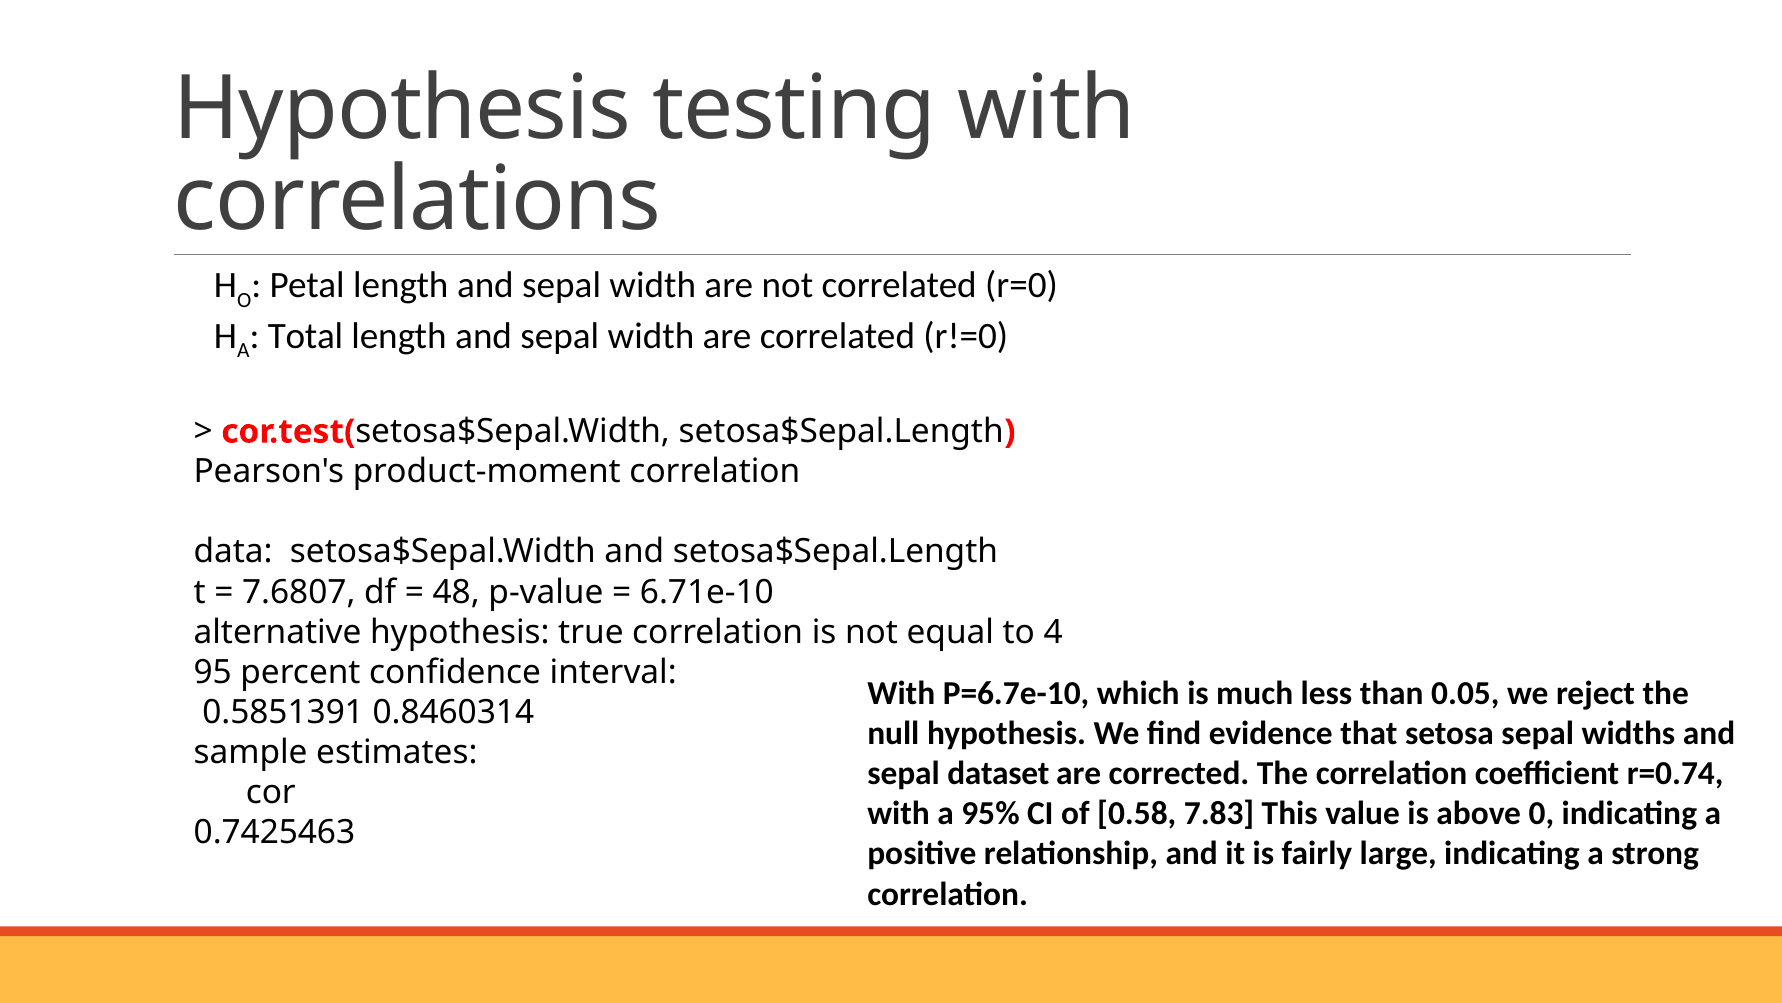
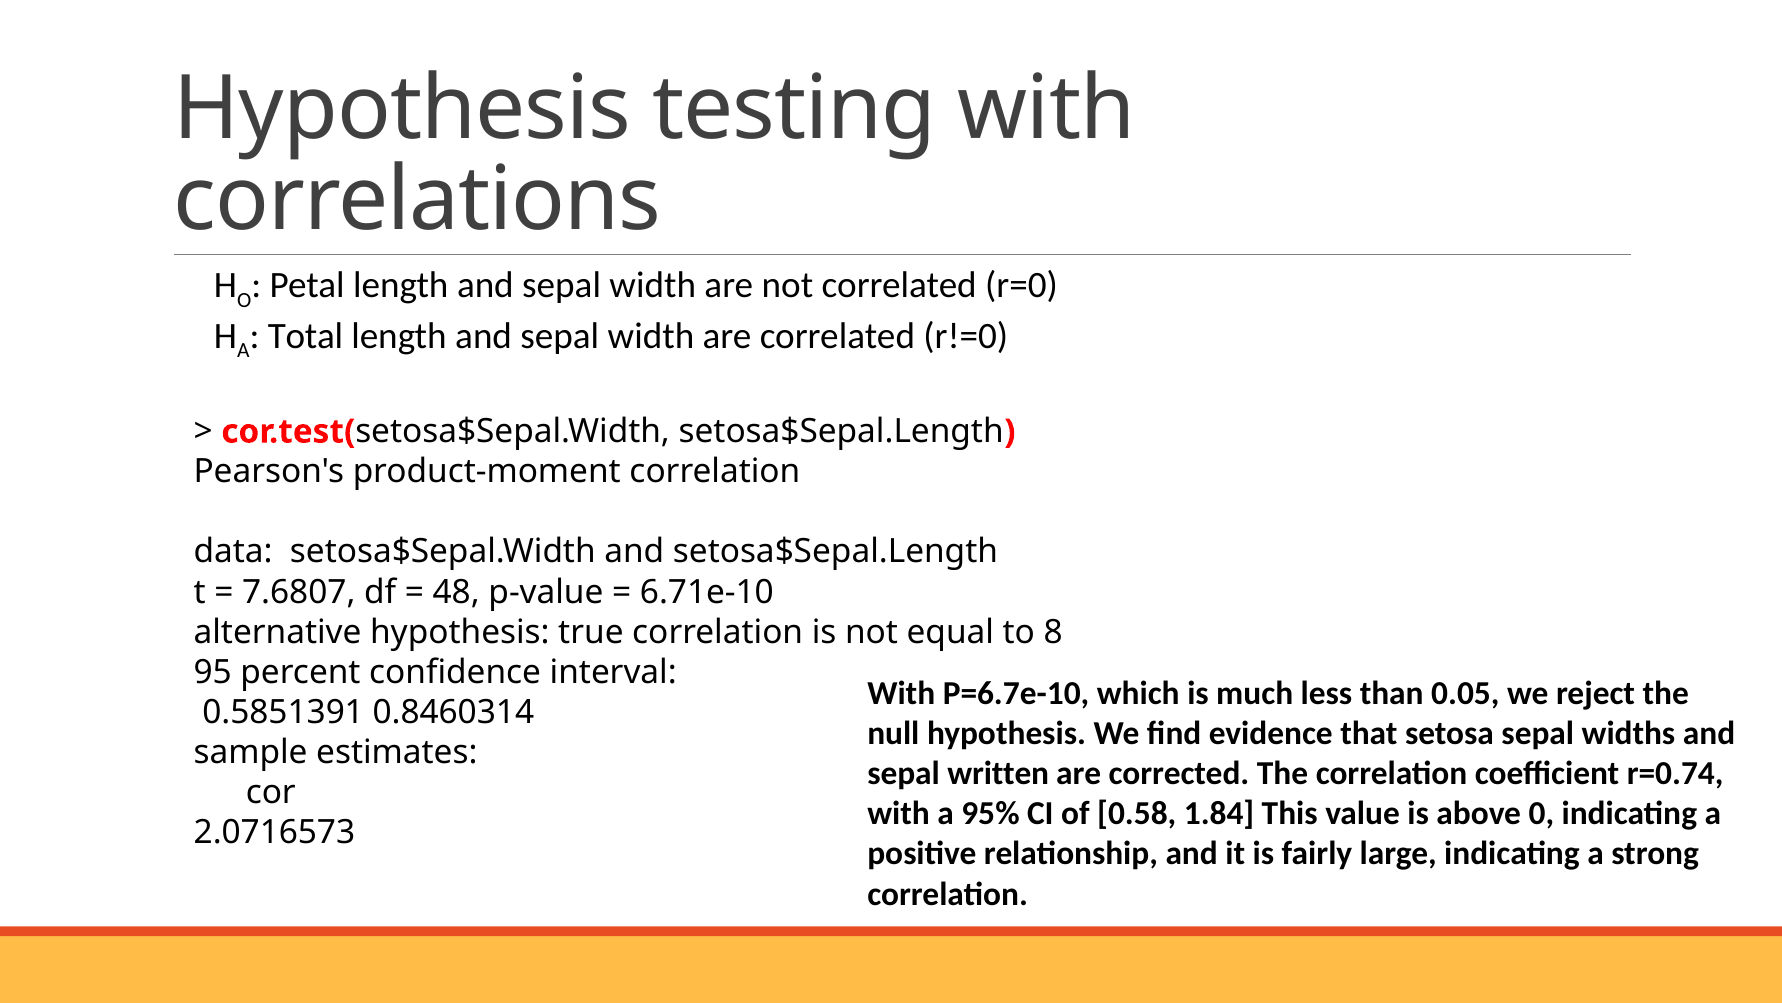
4: 4 -> 8
dataset: dataset -> written
7.83: 7.83 -> 1.84
0.7425463: 0.7425463 -> 2.0716573
